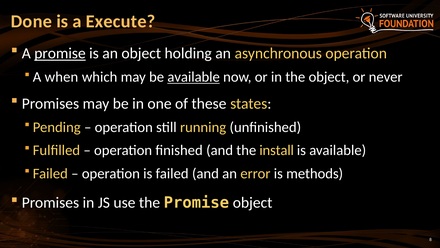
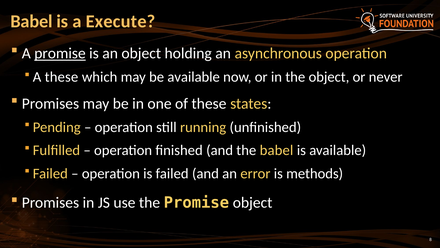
Done at (31, 21): Done -> Babel
A when: when -> these
available at (194, 77) underline: present -> none
the install: install -> babel
